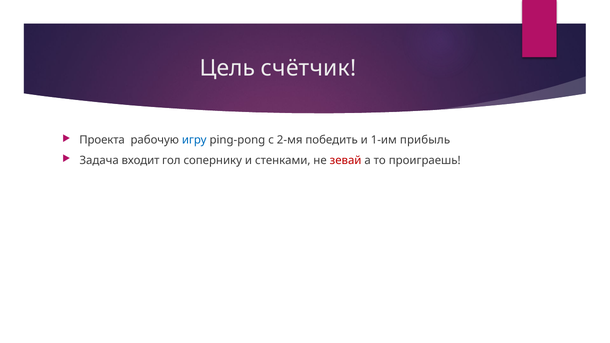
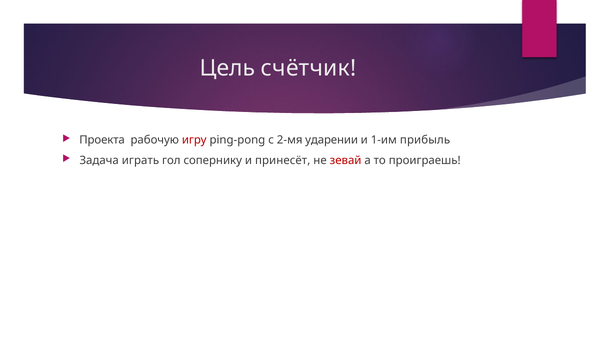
игру colour: blue -> red
победить: победить -> ударении
входит: входит -> играть
стенками: стенками -> принесёт
